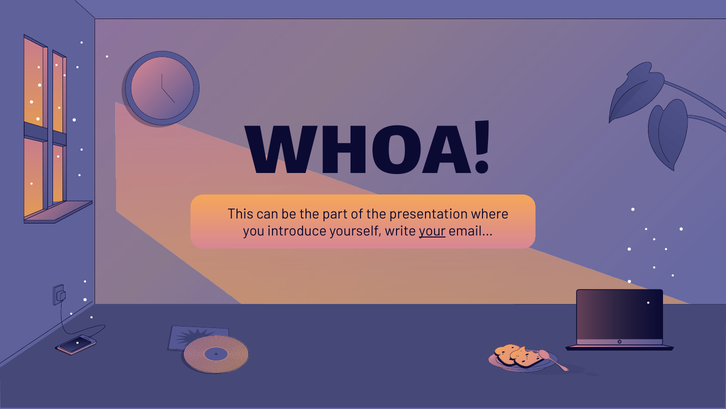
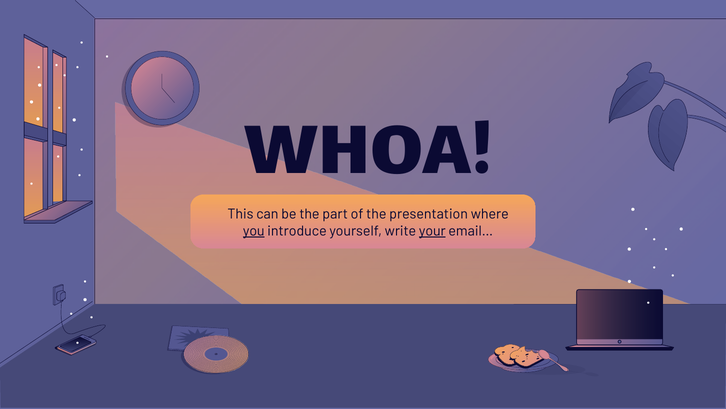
you underline: none -> present
